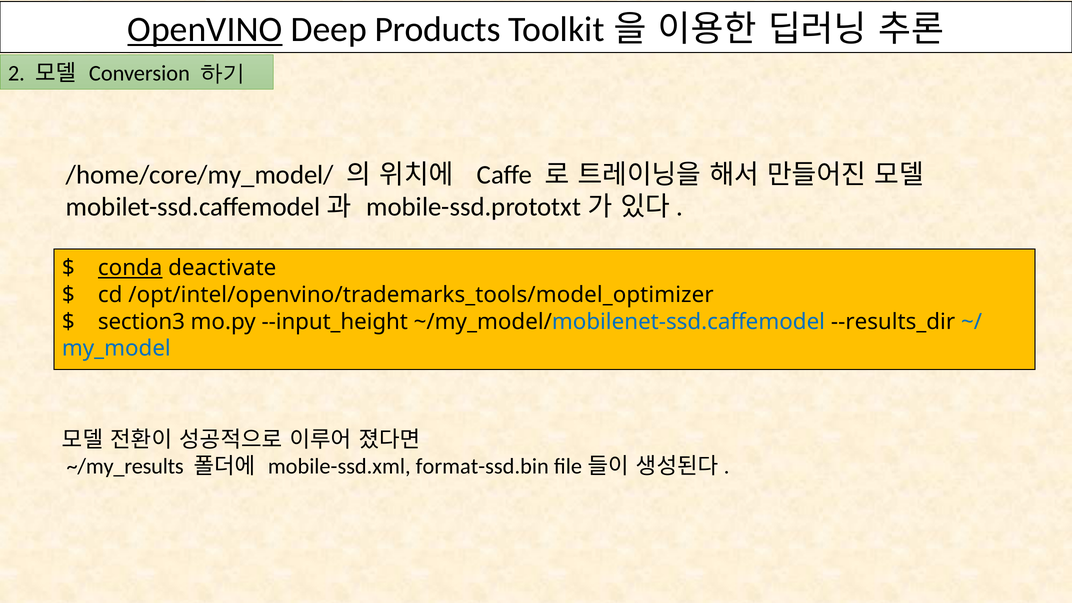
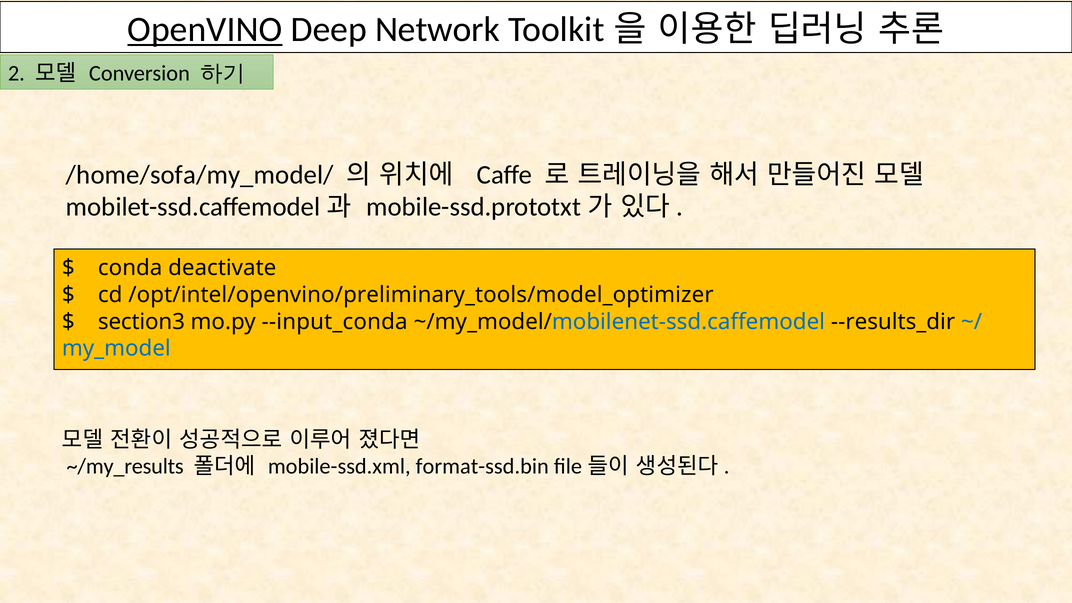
Products: Products -> Network
/home/core/my_model/: /home/core/my_model/ -> /home/sofa/my_model/
conda underline: present -> none
/opt/intel/openvino/trademarks_tools/model_optimizer: /opt/intel/openvino/trademarks_tools/model_optimizer -> /opt/intel/openvino/preliminary_tools/model_optimizer
--input_height: --input_height -> --input_conda
